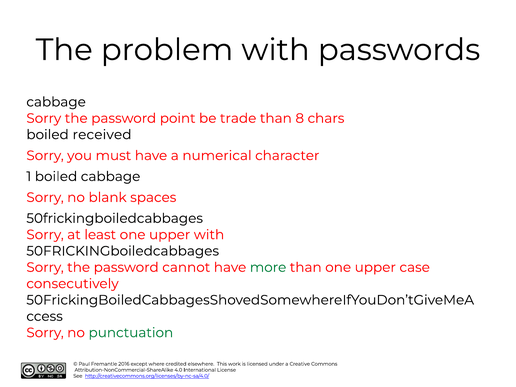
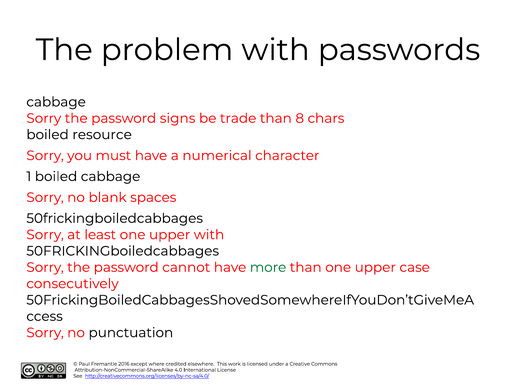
point: point -> signs
received: received -> resource
punctuation colour: green -> black
